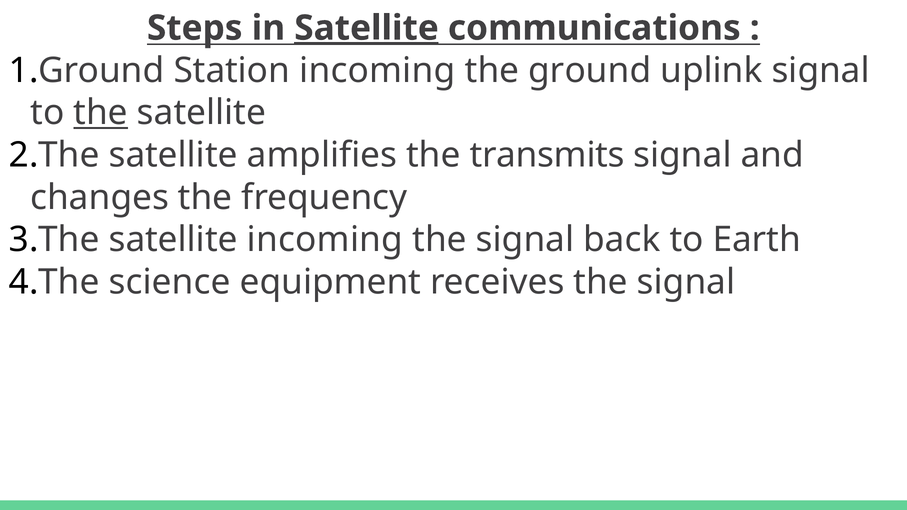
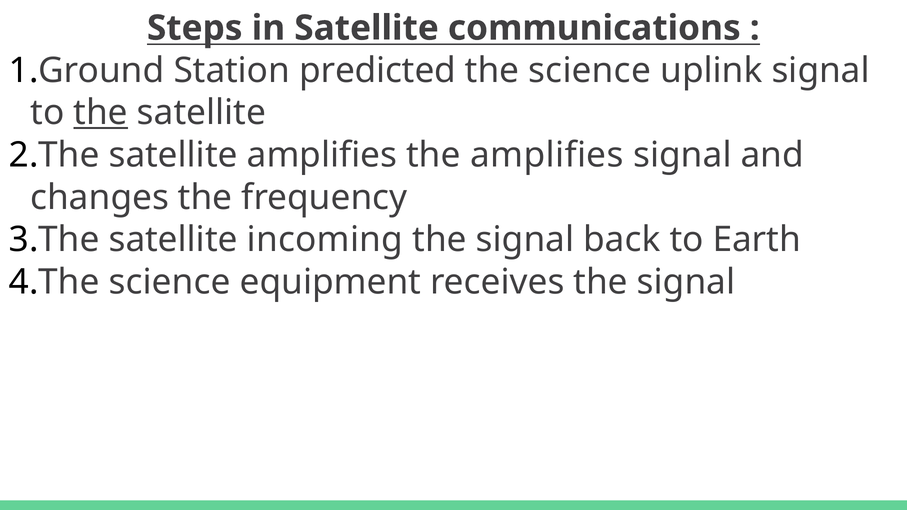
Satellite at (367, 28) underline: present -> none
Station incoming: incoming -> predicted
the ground: ground -> science
the transmits: transmits -> amplifies
